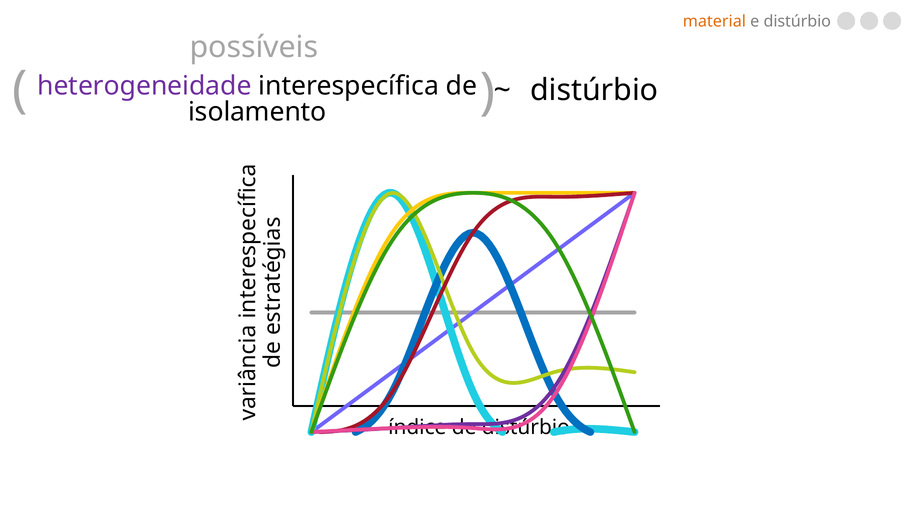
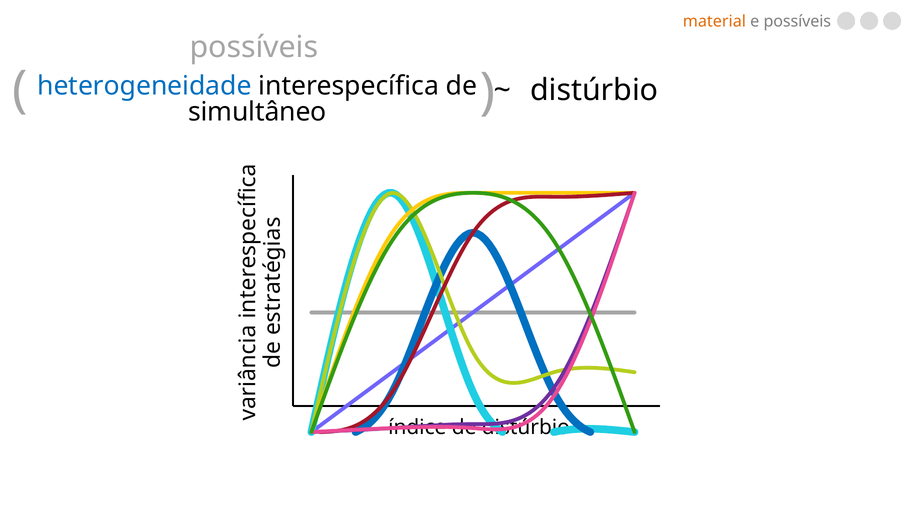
e distúrbio: distúrbio -> possíveis
heterogeneidade colour: purple -> blue
isolamento: isolamento -> simultâneo
